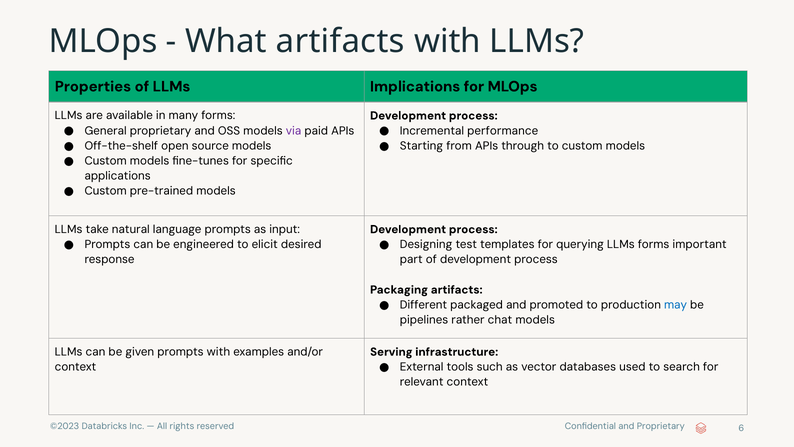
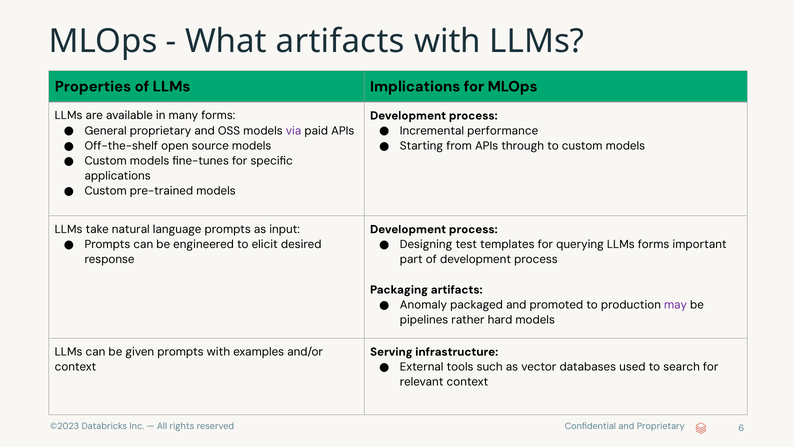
Different: Different -> Anomaly
may colour: blue -> purple
chat: chat -> hard
